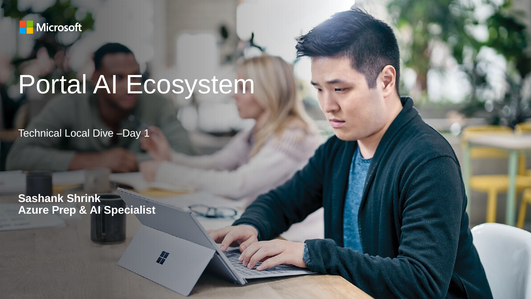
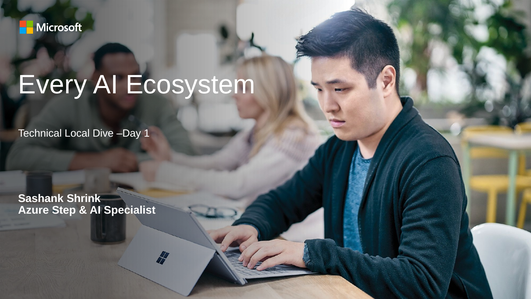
Portal: Portal -> Every
Prep: Prep -> Step
